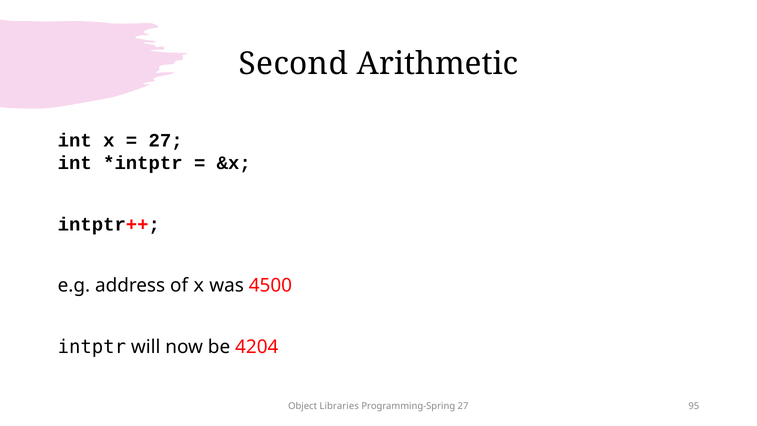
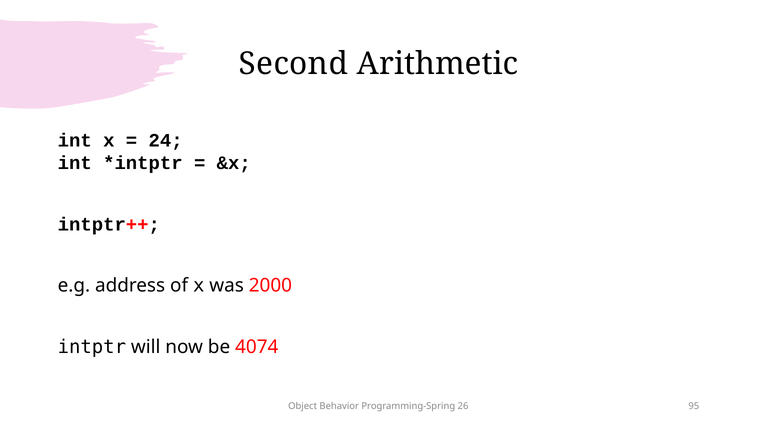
27 at (166, 140): 27 -> 24
4500: 4500 -> 2000
4204: 4204 -> 4074
Libraries: Libraries -> Behavior
Programming-Spring 27: 27 -> 26
